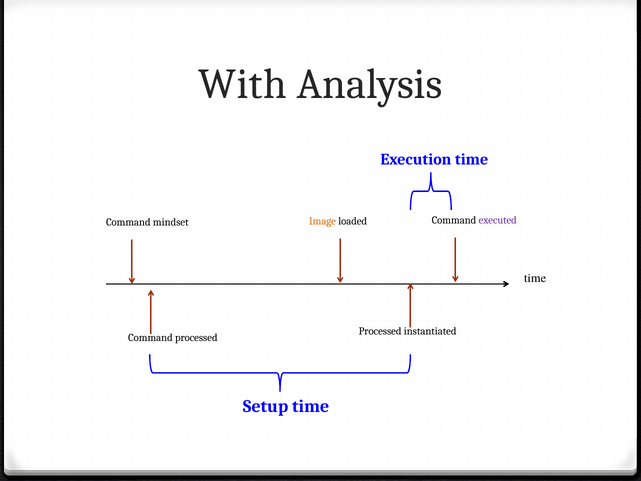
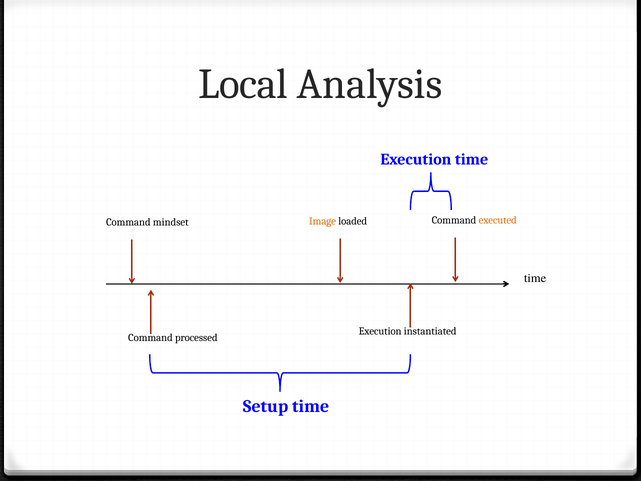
With: With -> Local
executed colour: purple -> orange
Processed at (380, 331): Processed -> Execution
